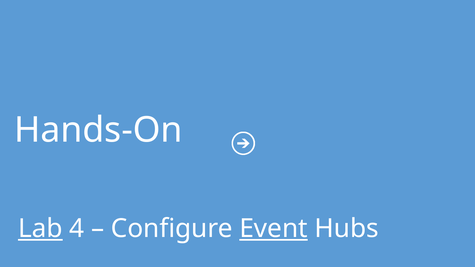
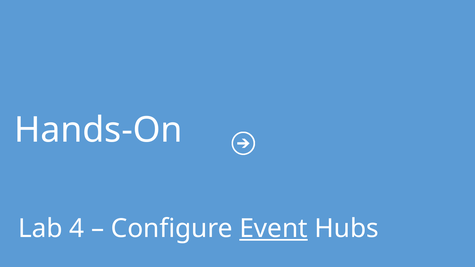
Lab underline: present -> none
